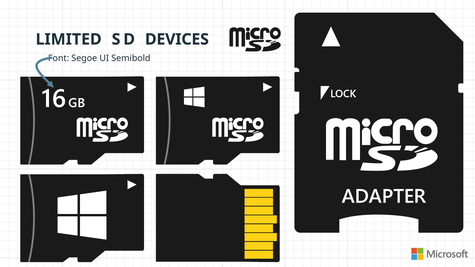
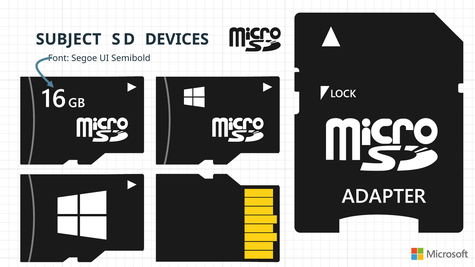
LIMITED: LIMITED -> SUBJECT
